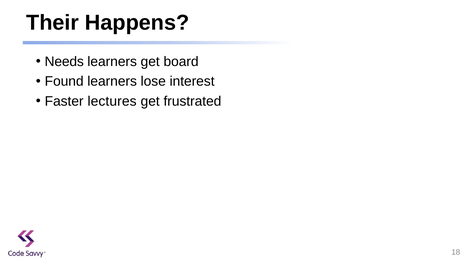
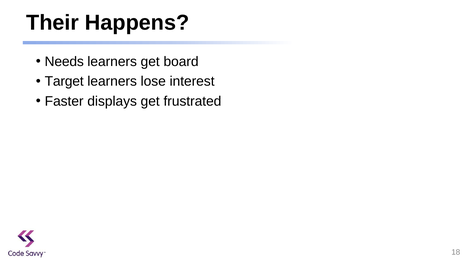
Found: Found -> Target
lectures: lectures -> displays
